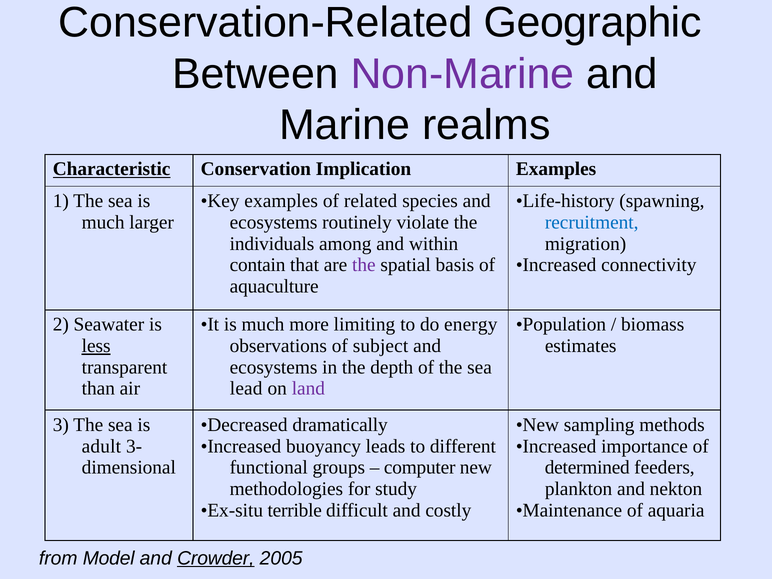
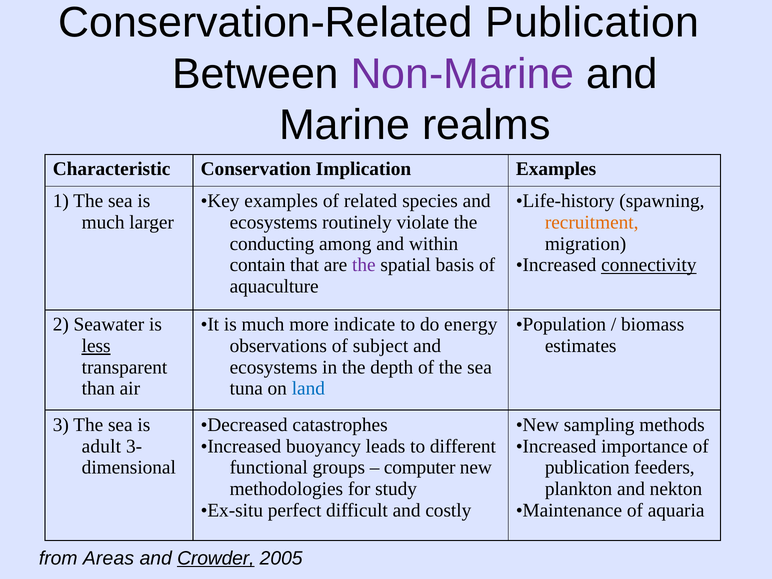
Conservation-Related Geographic: Geographic -> Publication
Characteristic underline: present -> none
recruitment colour: blue -> orange
individuals: individuals -> conducting
connectivity underline: none -> present
limiting: limiting -> indicate
lead: lead -> tuna
land colour: purple -> blue
dramatically: dramatically -> catastrophes
determined at (587, 468): determined -> publication
terrible: terrible -> perfect
Model: Model -> Areas
